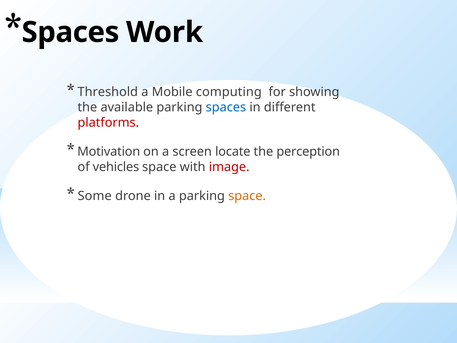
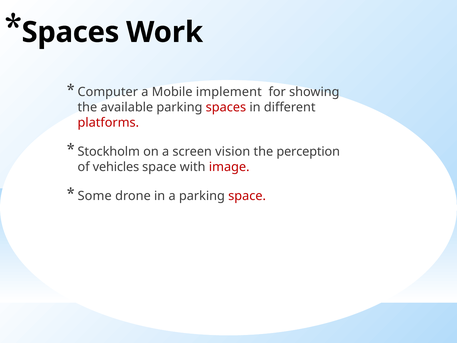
Threshold: Threshold -> Computer
computing: computing -> implement
spaces at (226, 107) colour: blue -> red
Motivation: Motivation -> Stockholm
locate: locate -> vision
space at (247, 196) colour: orange -> red
